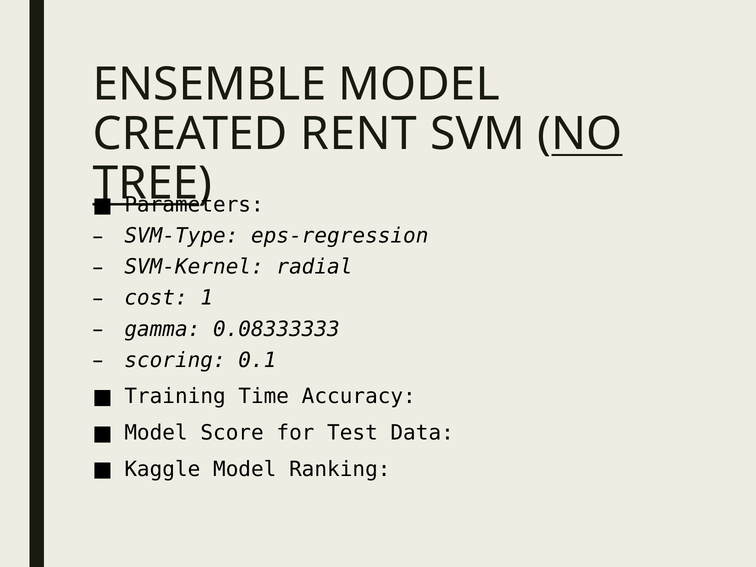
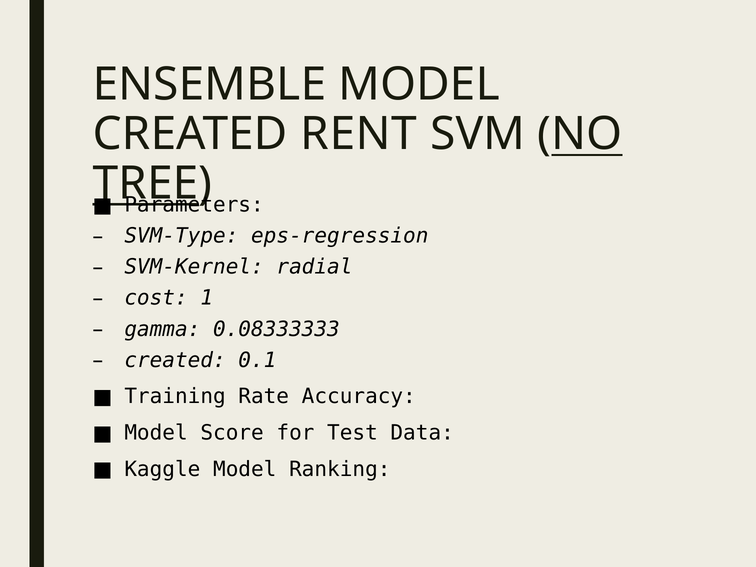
scoring at (175, 360): scoring -> created
Time: Time -> Rate
